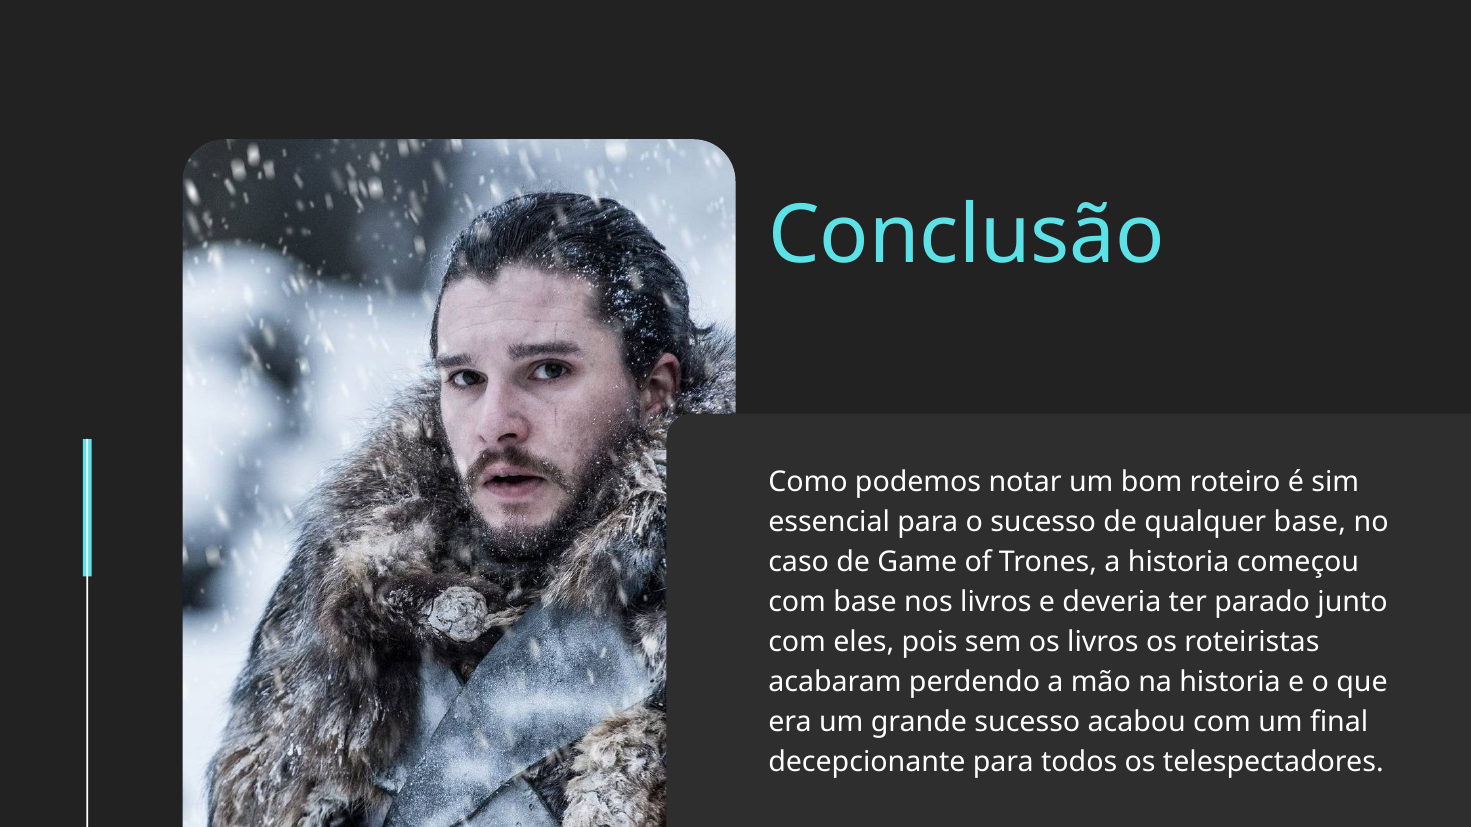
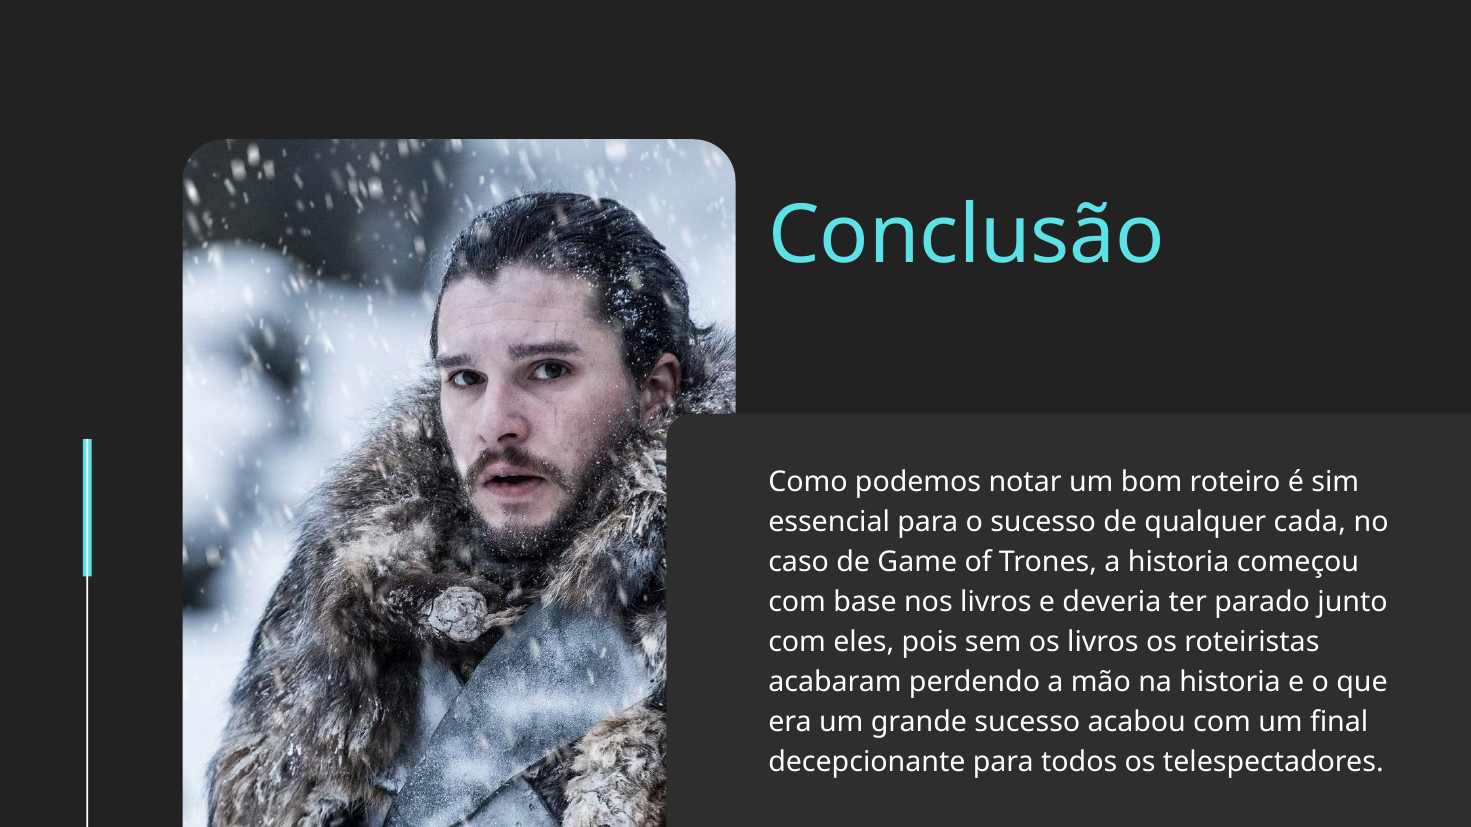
qualquer base: base -> cada
